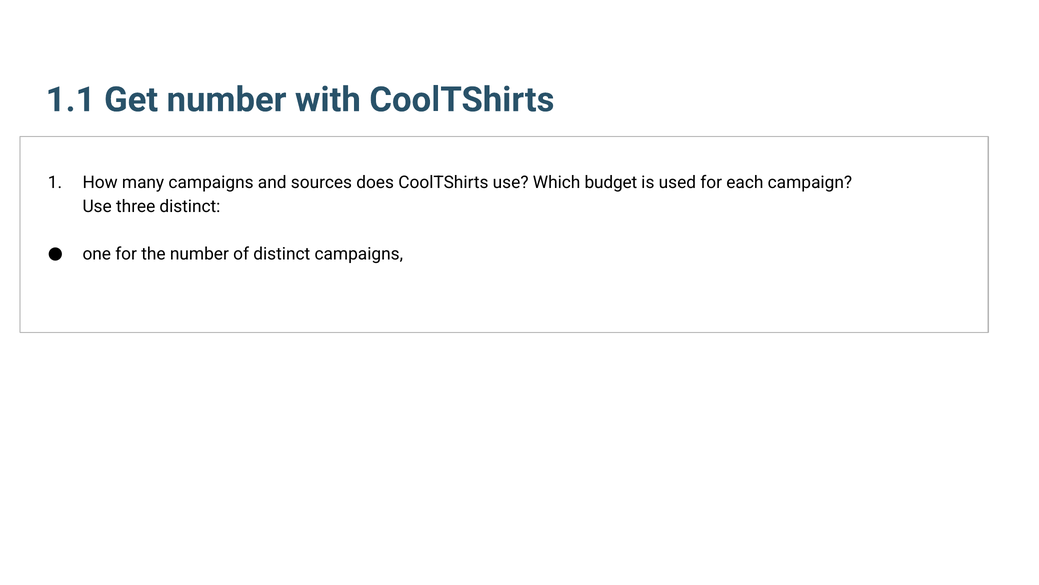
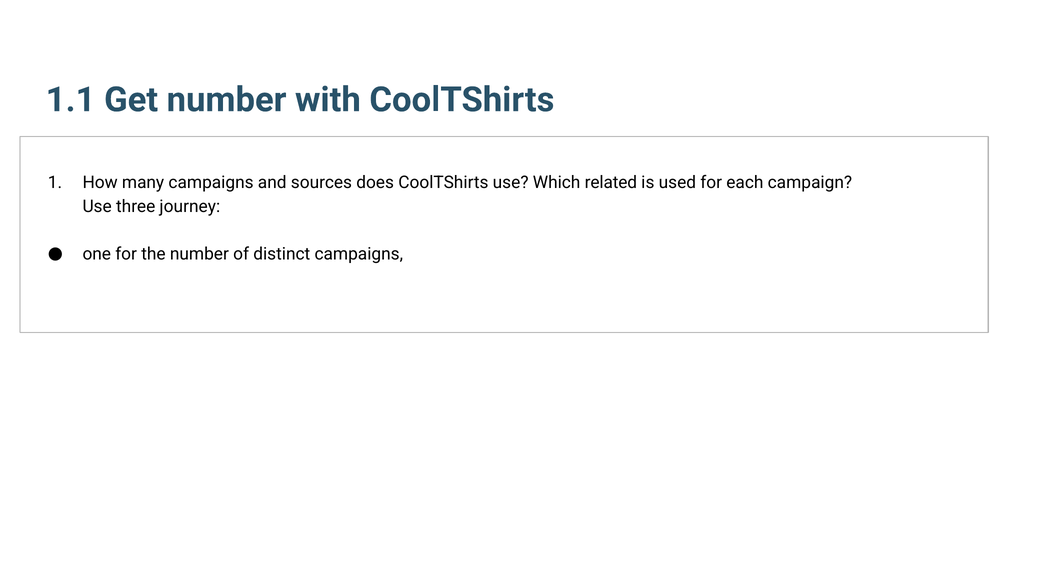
budget: budget -> related
three distinct: distinct -> journey
